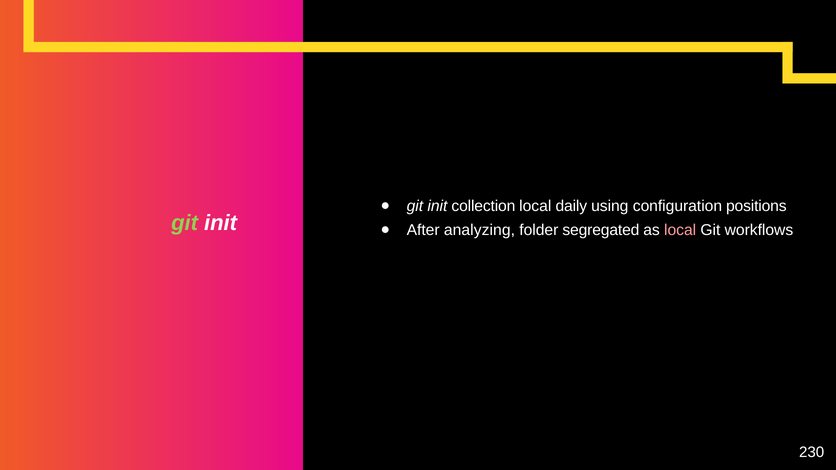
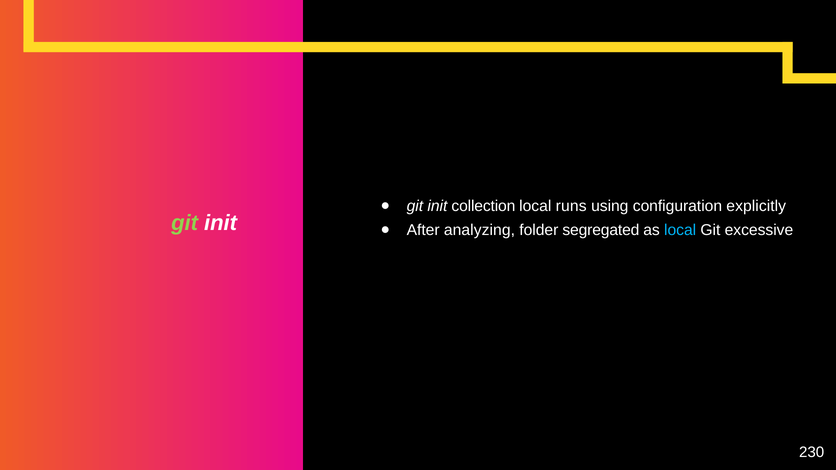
daily: daily -> runs
positions: positions -> explicitly
local at (680, 230) colour: pink -> light blue
workflows: workflows -> excessive
